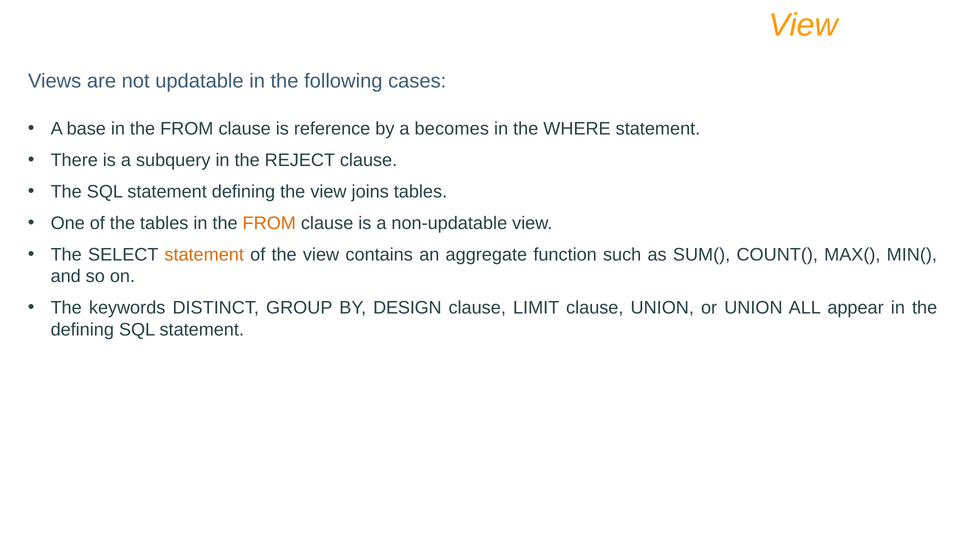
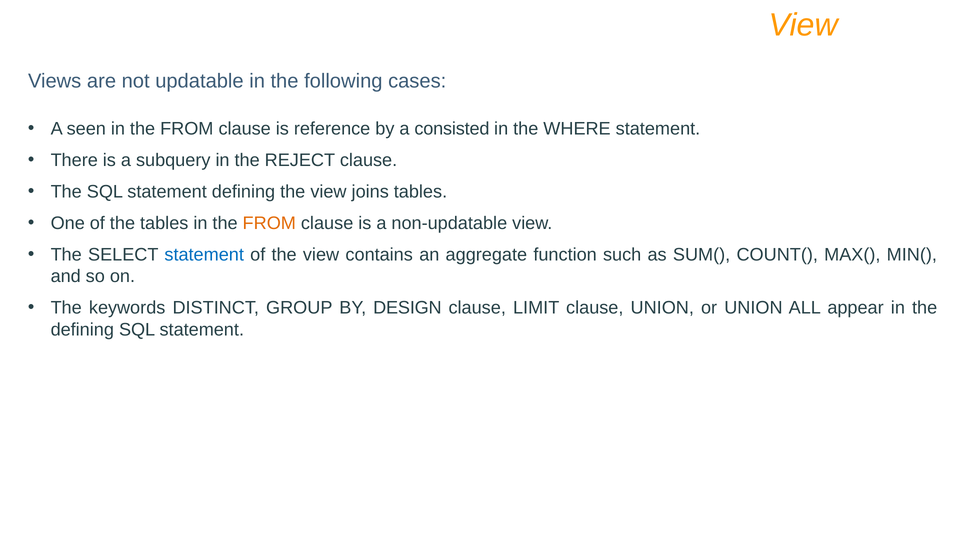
base: base -> seen
becomes: becomes -> consisted
statement at (204, 254) colour: orange -> blue
